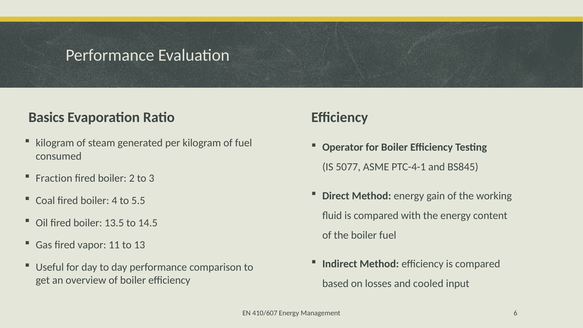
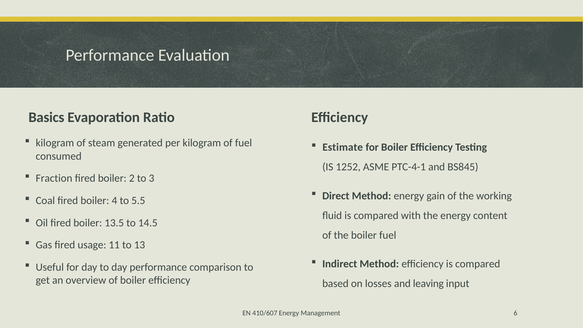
Operator: Operator -> Estimate
5077: 5077 -> 1252
vapor: vapor -> usage
cooled: cooled -> leaving
